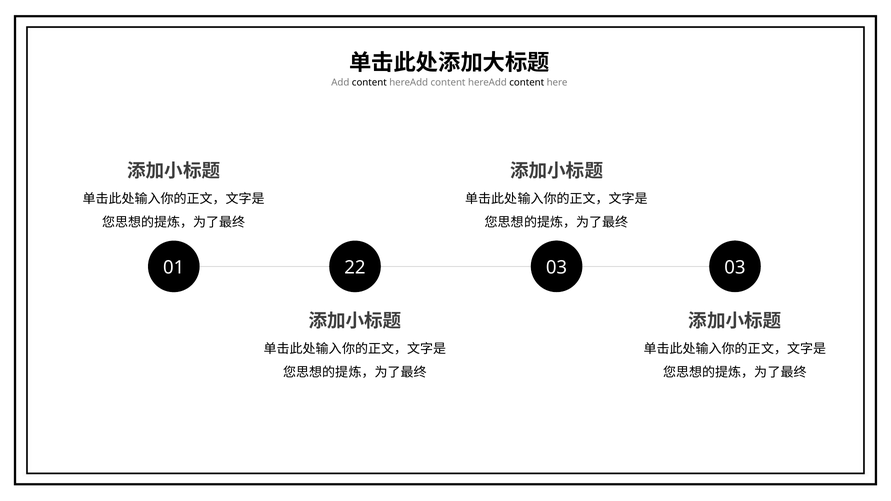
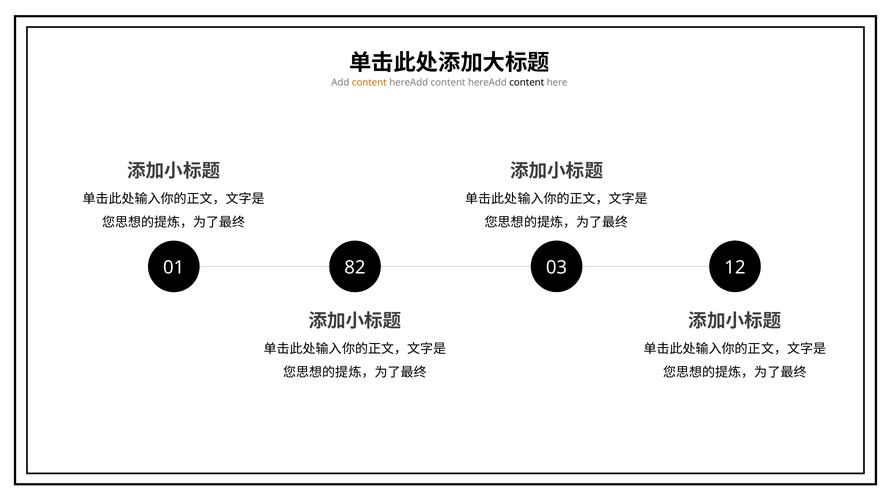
content at (369, 82) colour: black -> orange
22: 22 -> 82
03 03: 03 -> 12
